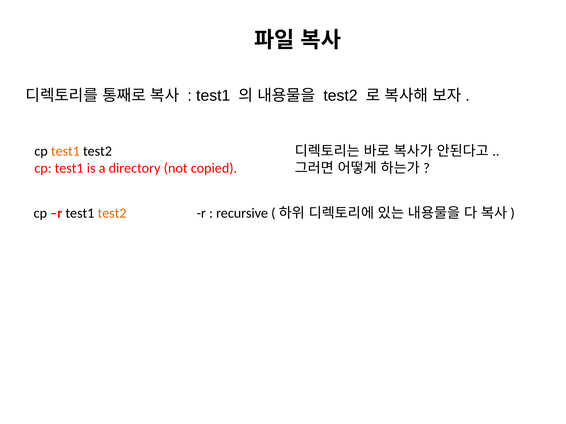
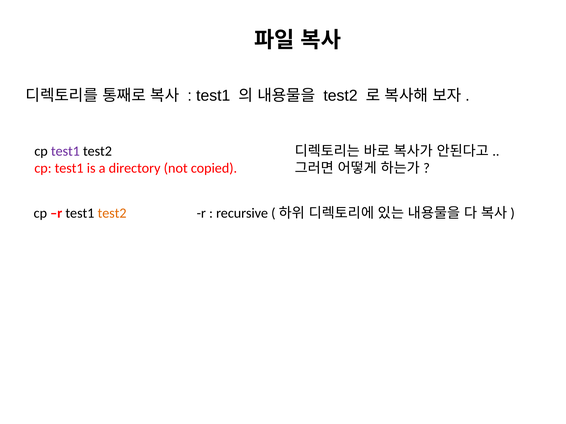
test1 at (65, 151) colour: orange -> purple
